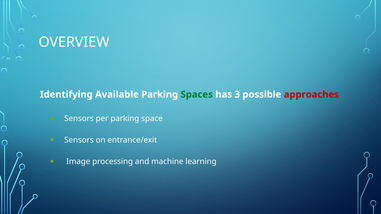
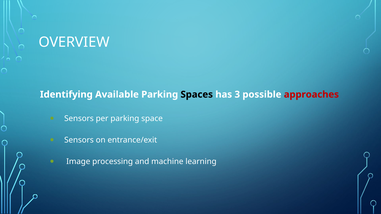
Spaces colour: green -> black
